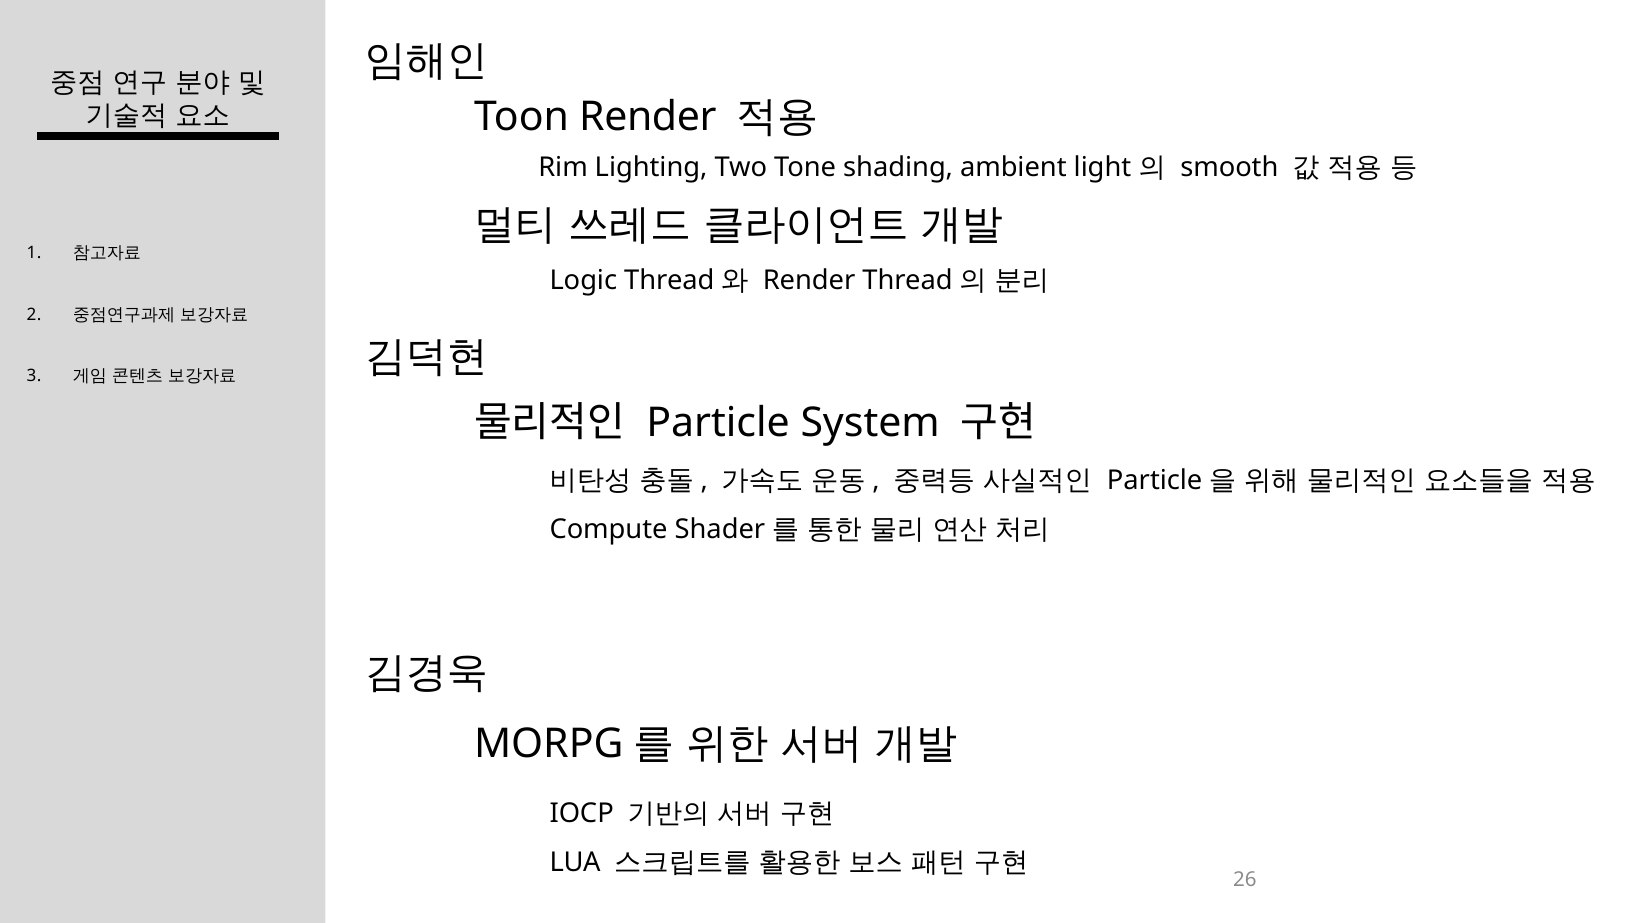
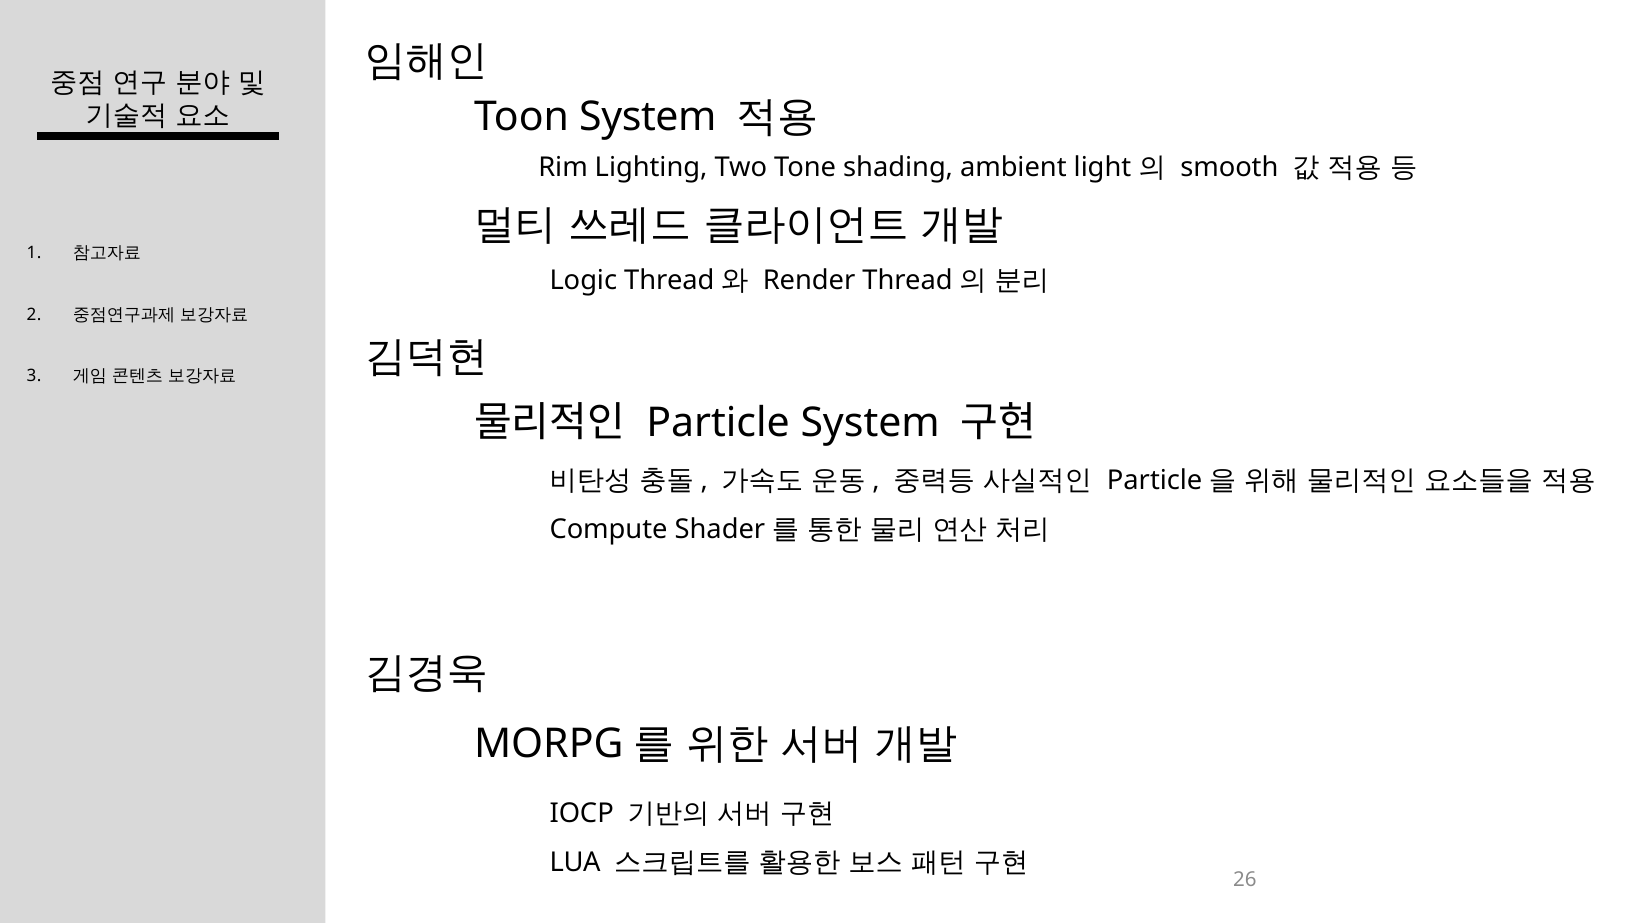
Toon Render: Render -> System
